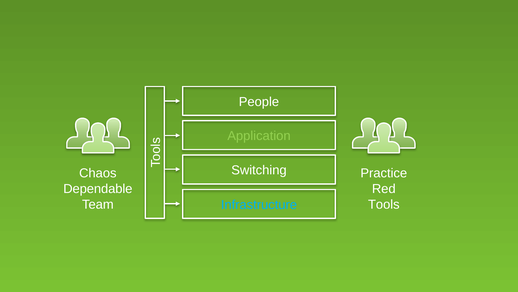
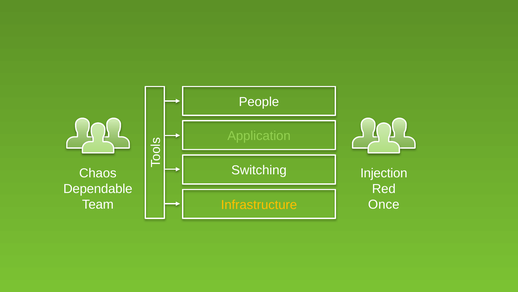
Practice: Practice -> Injection
Tools: Tools -> Once
Infrastructure colour: light blue -> yellow
